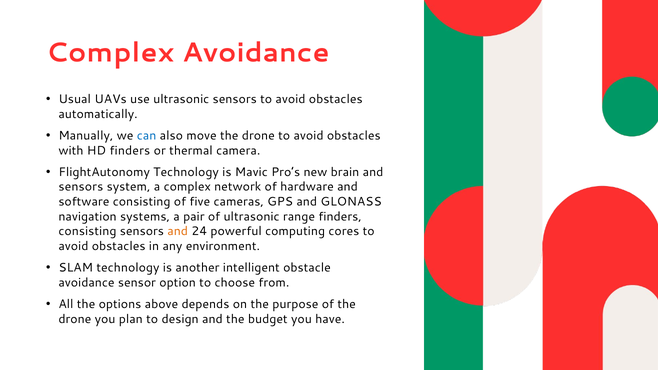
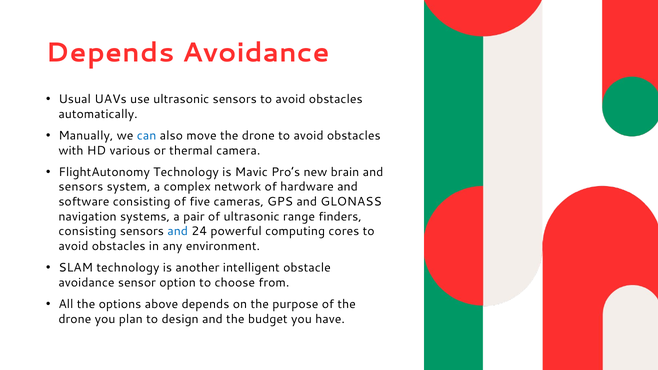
Complex at (110, 53): Complex -> Depends
HD finders: finders -> various
and at (178, 231) colour: orange -> blue
